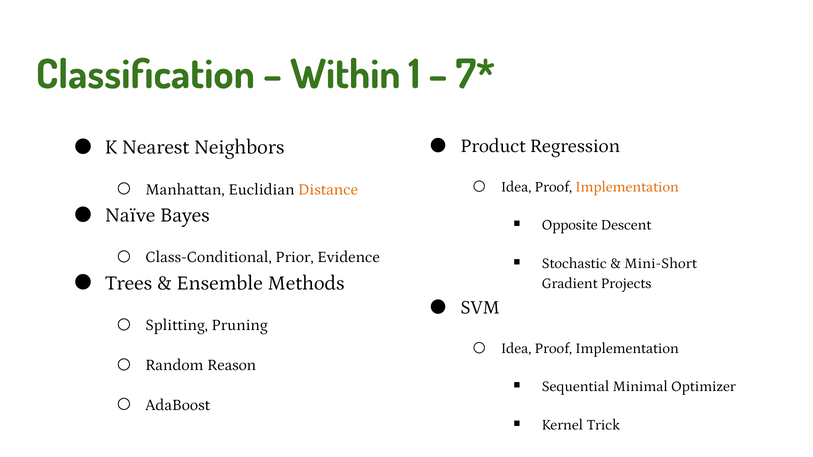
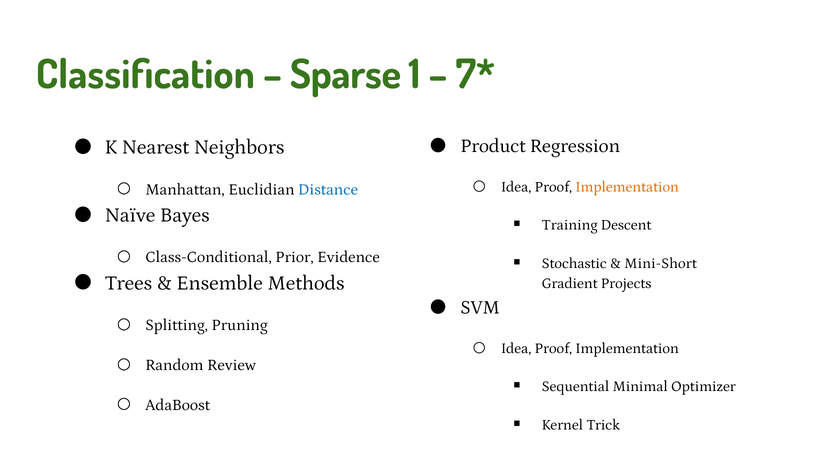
Within: Within -> Sparse
Distance colour: orange -> blue
Opposite: Opposite -> Training
Reason: Reason -> Review
